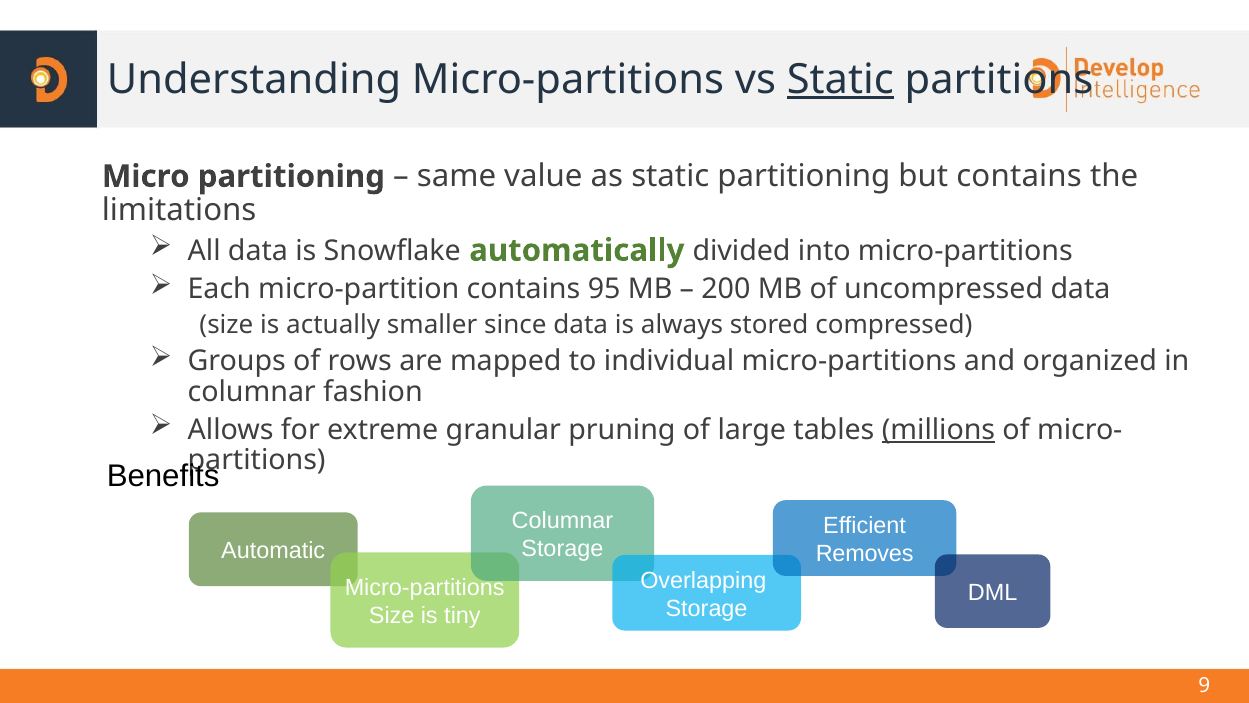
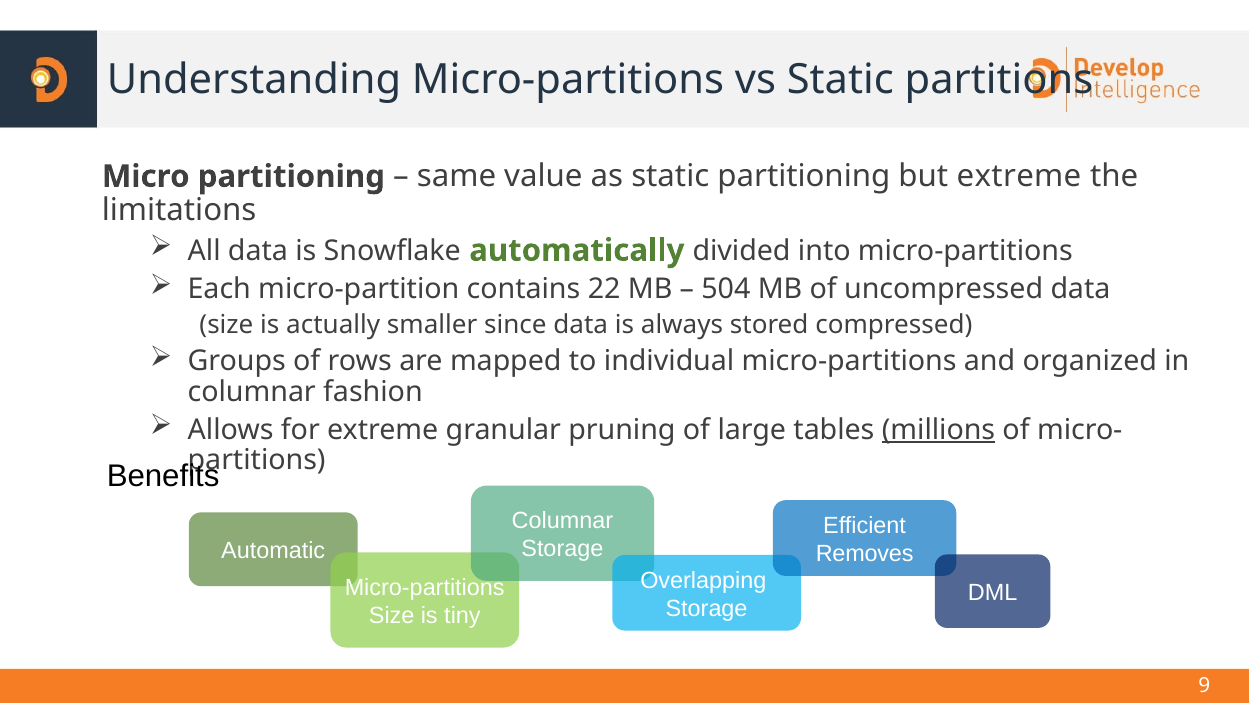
Static at (840, 79) underline: present -> none
but contains: contains -> extreme
95: 95 -> 22
200: 200 -> 504
